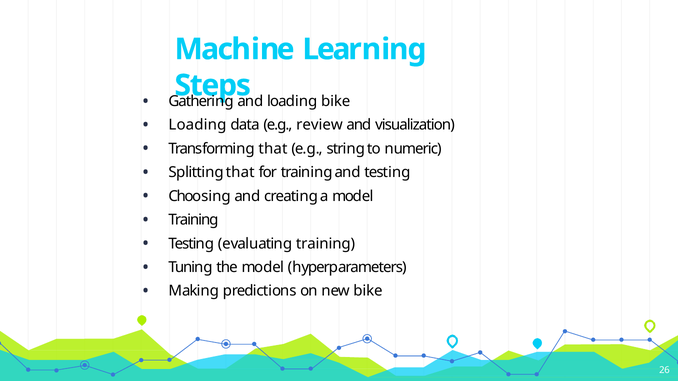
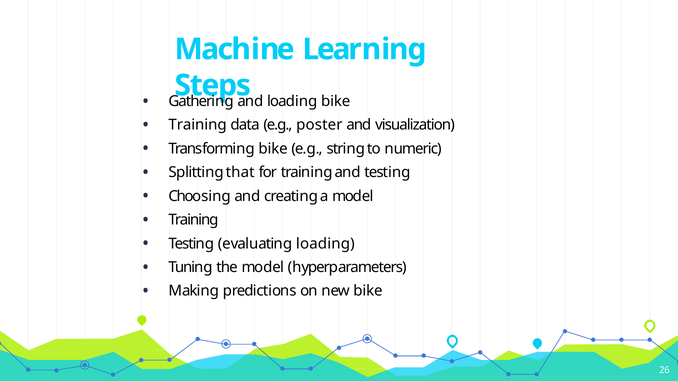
Loading at (197, 125): Loading -> Training
review: review -> poster
Transforming that: that -> bike
evaluating training: training -> loading
